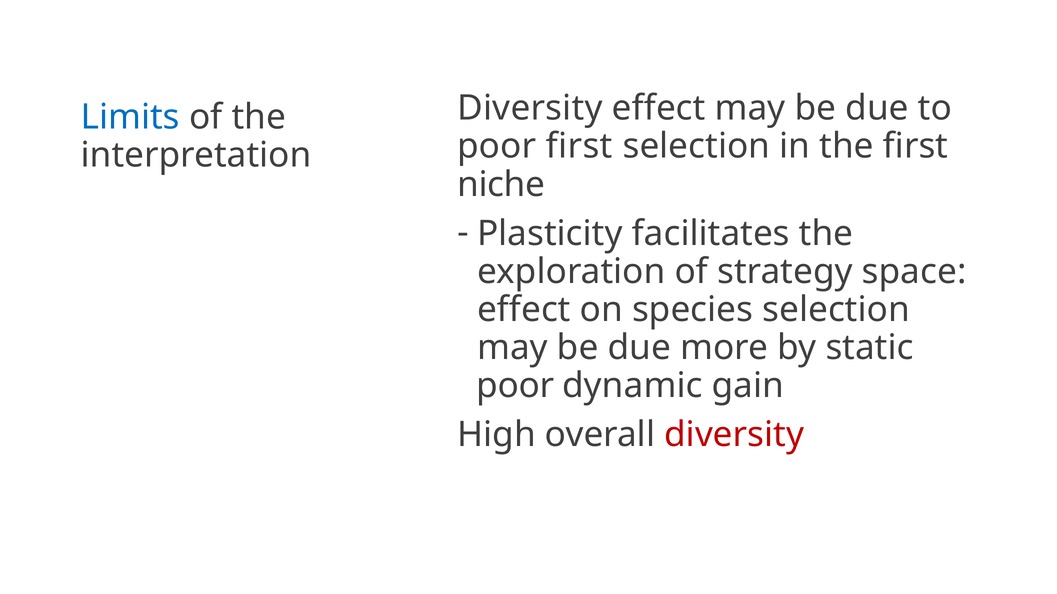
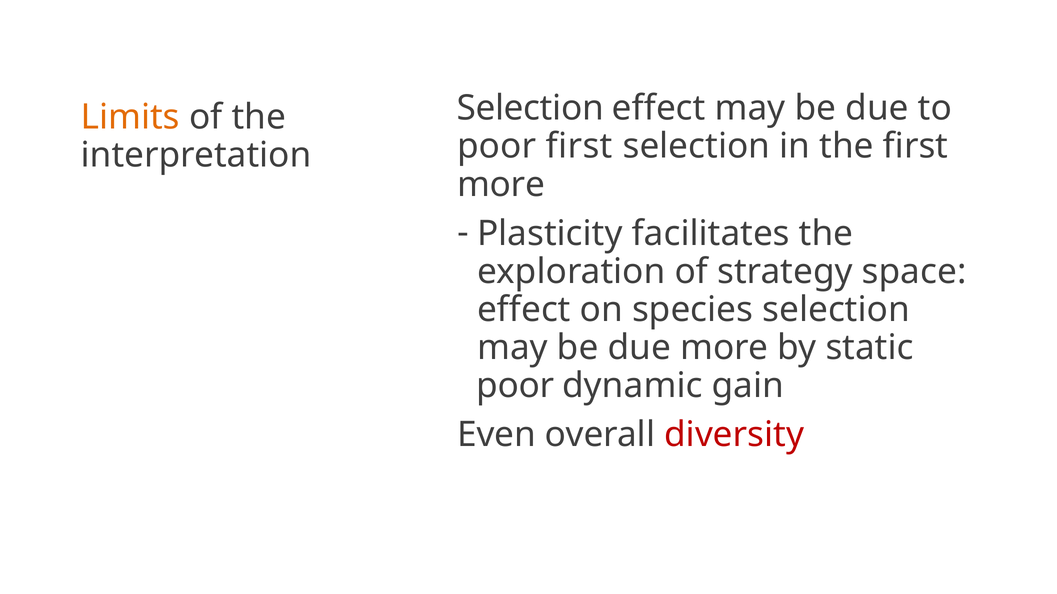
Diversity at (530, 108): Diversity -> Selection
Limits colour: blue -> orange
niche at (501, 185): niche -> more
High: High -> Even
